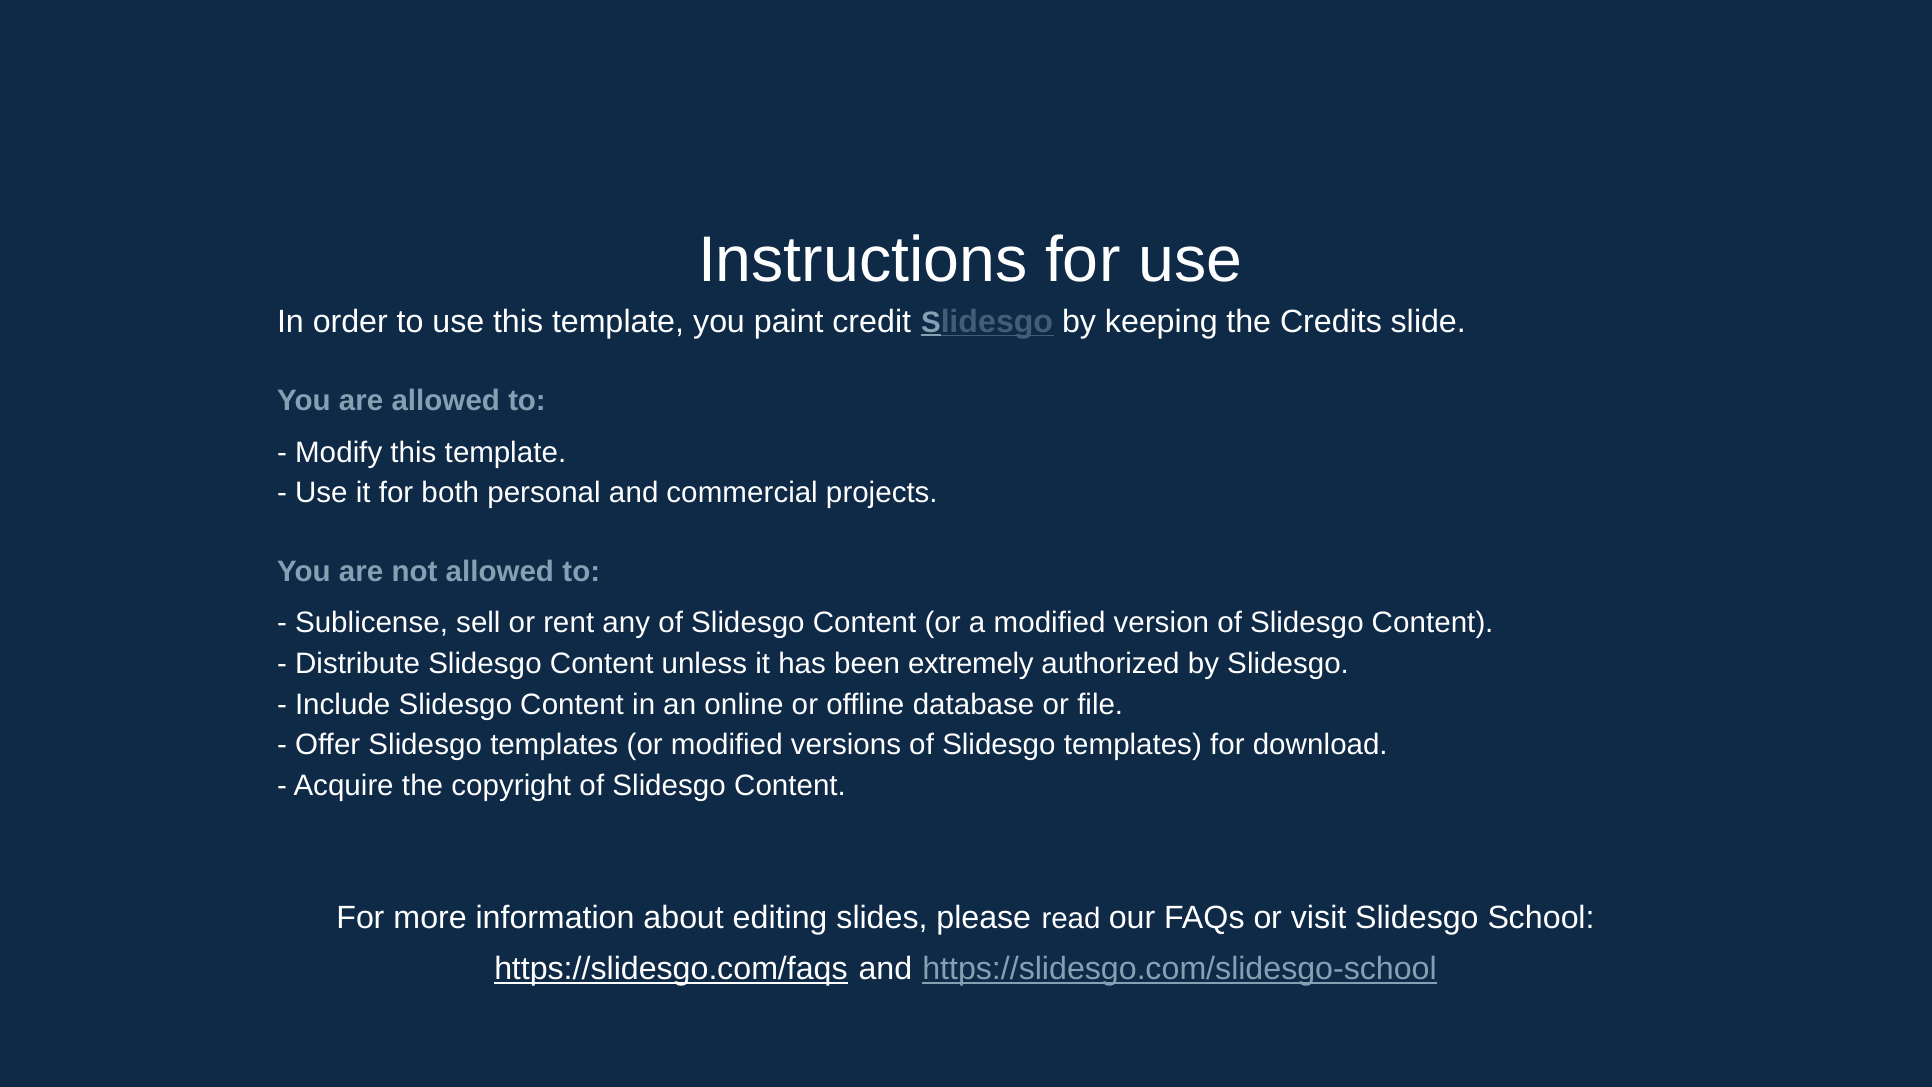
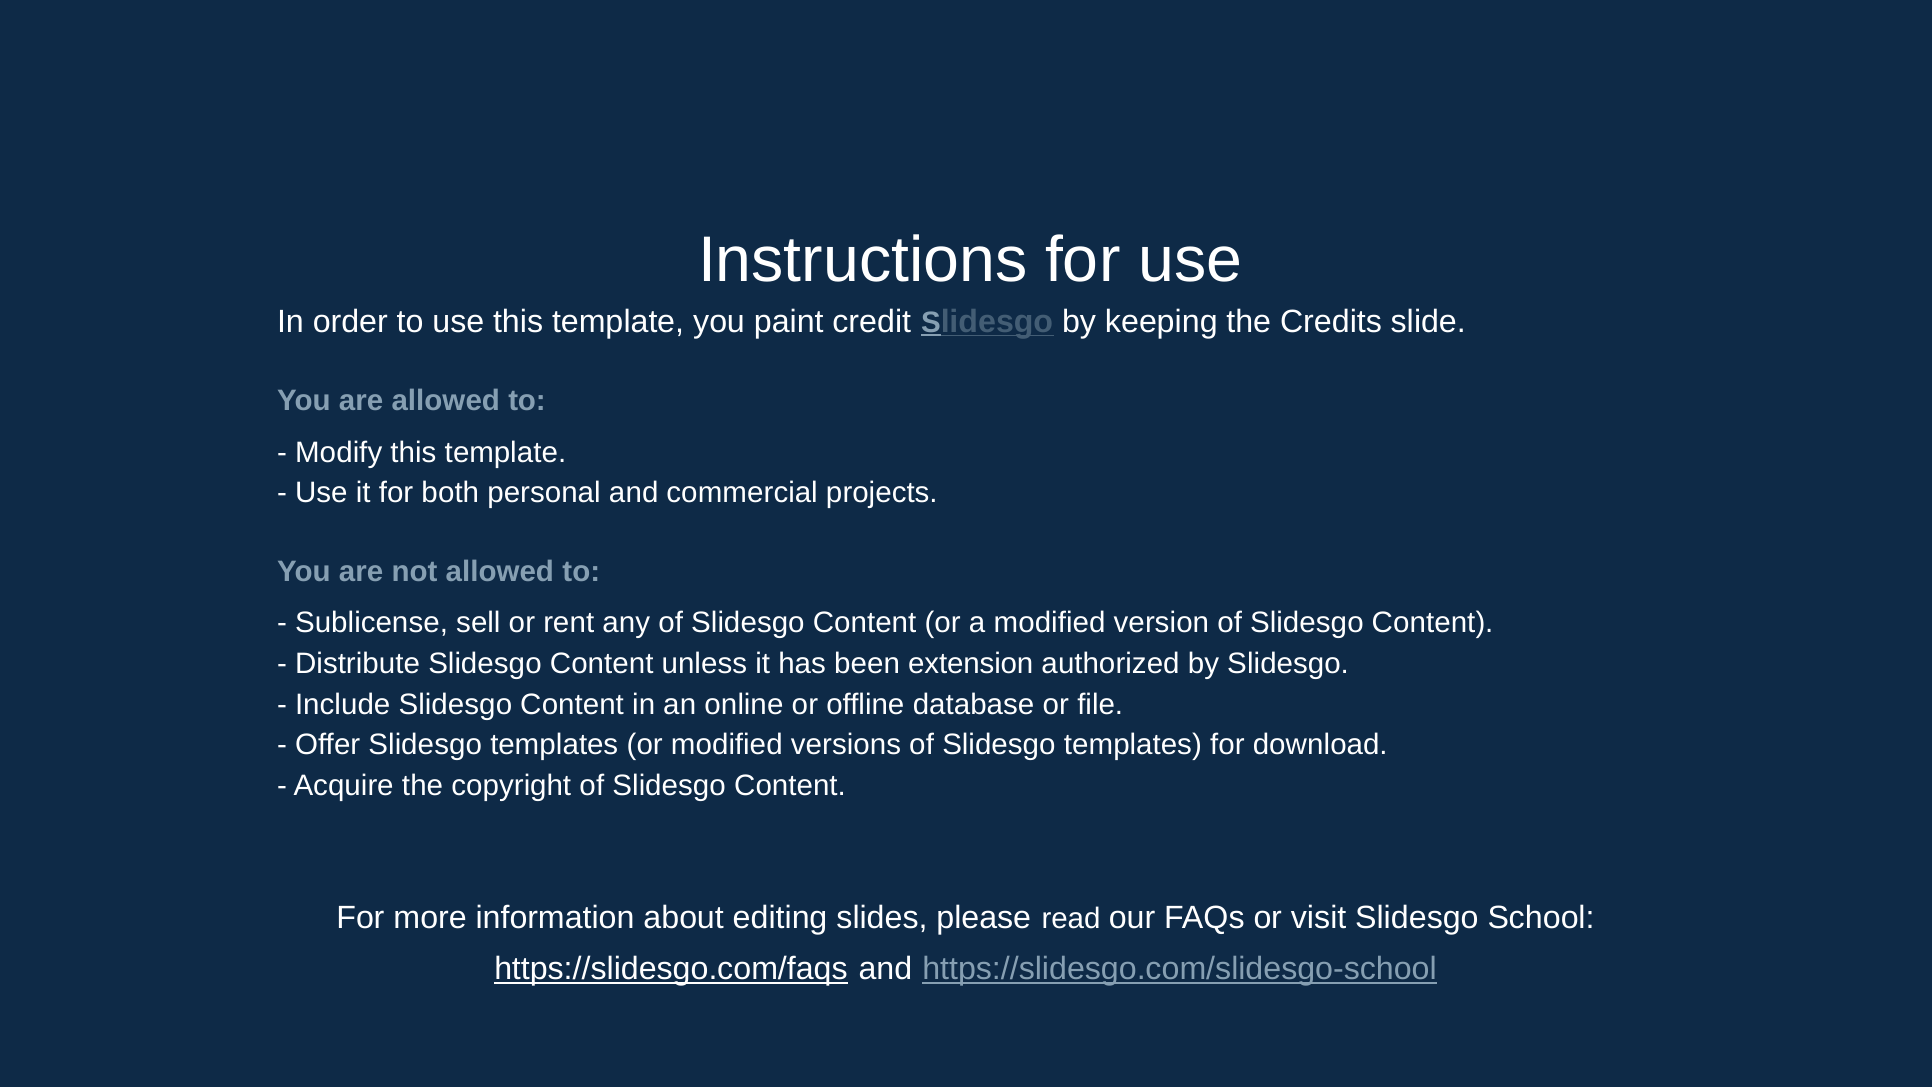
extremely: extremely -> extension
